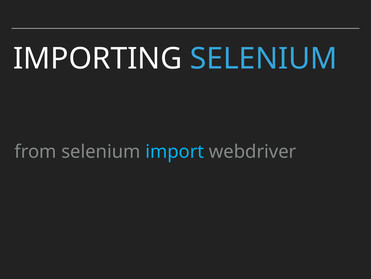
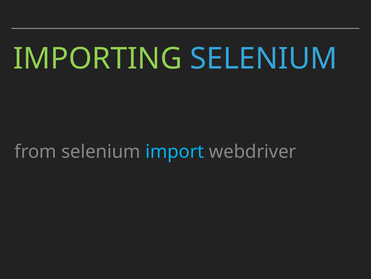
IMPORTING colour: white -> light green
